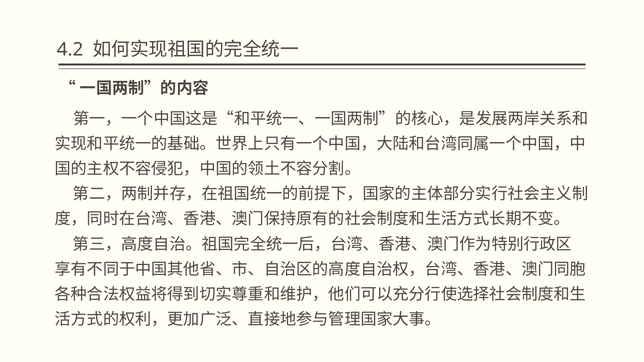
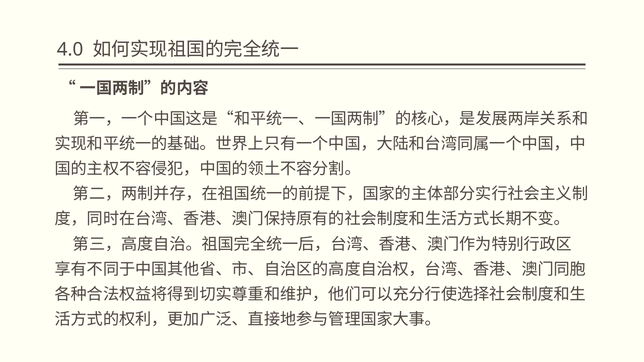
4.2: 4.2 -> 4.0
